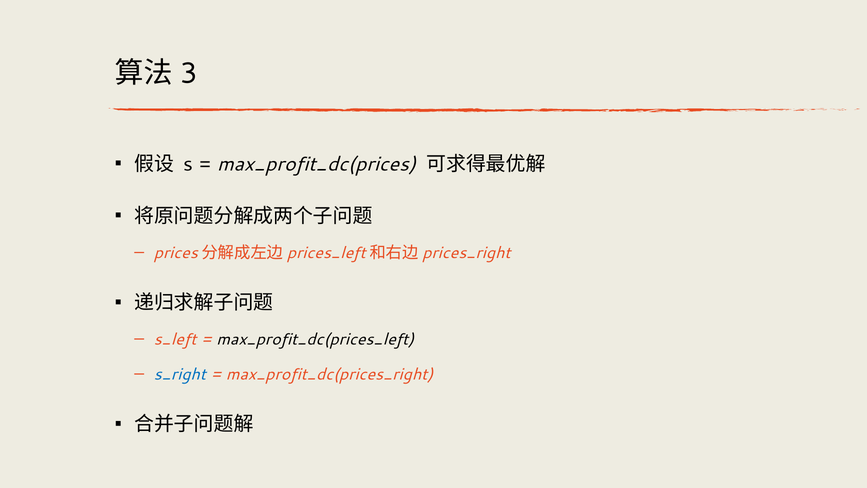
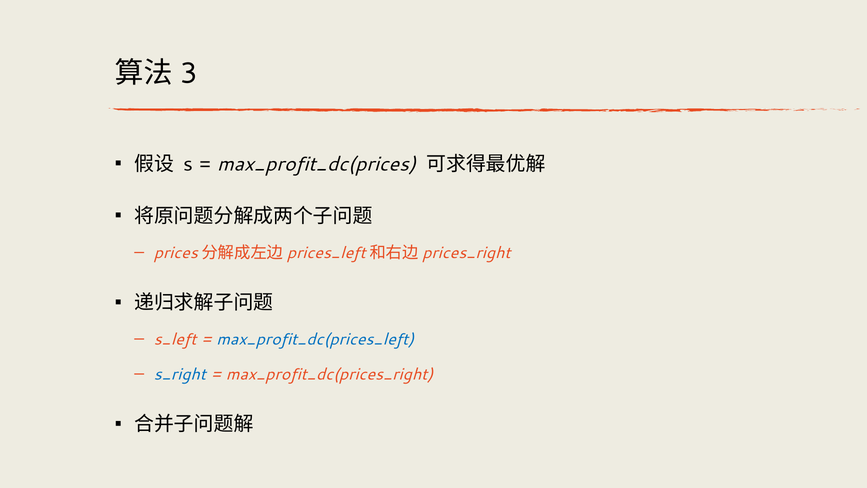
max_profit_dc(prices_left colour: black -> blue
